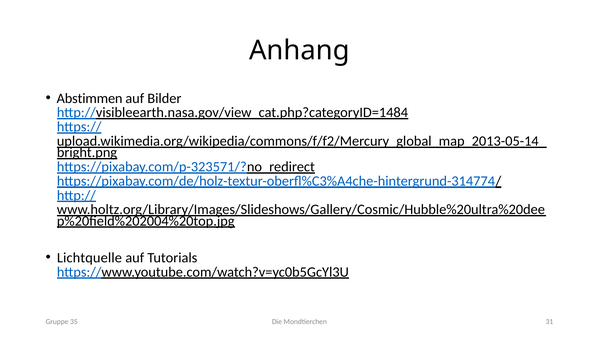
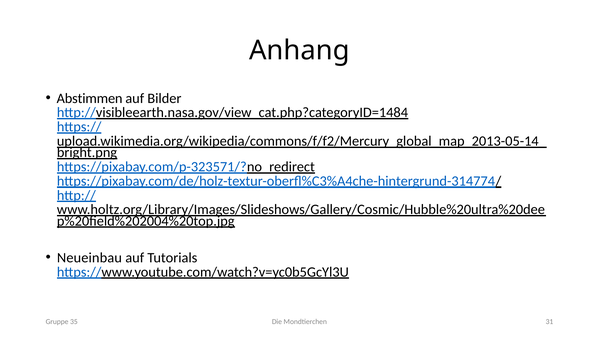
Lichtquelle: Lichtquelle -> Neueinbau
